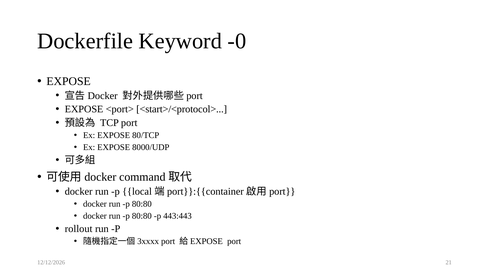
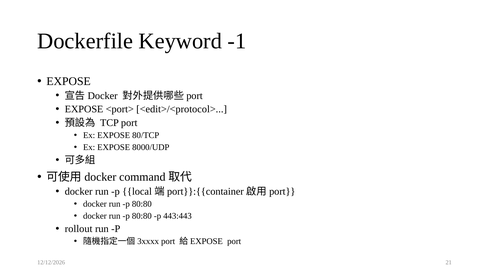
-0: -0 -> -1
<start>/<protocol>: <start>/<protocol> -> <edit>/<protocol>
